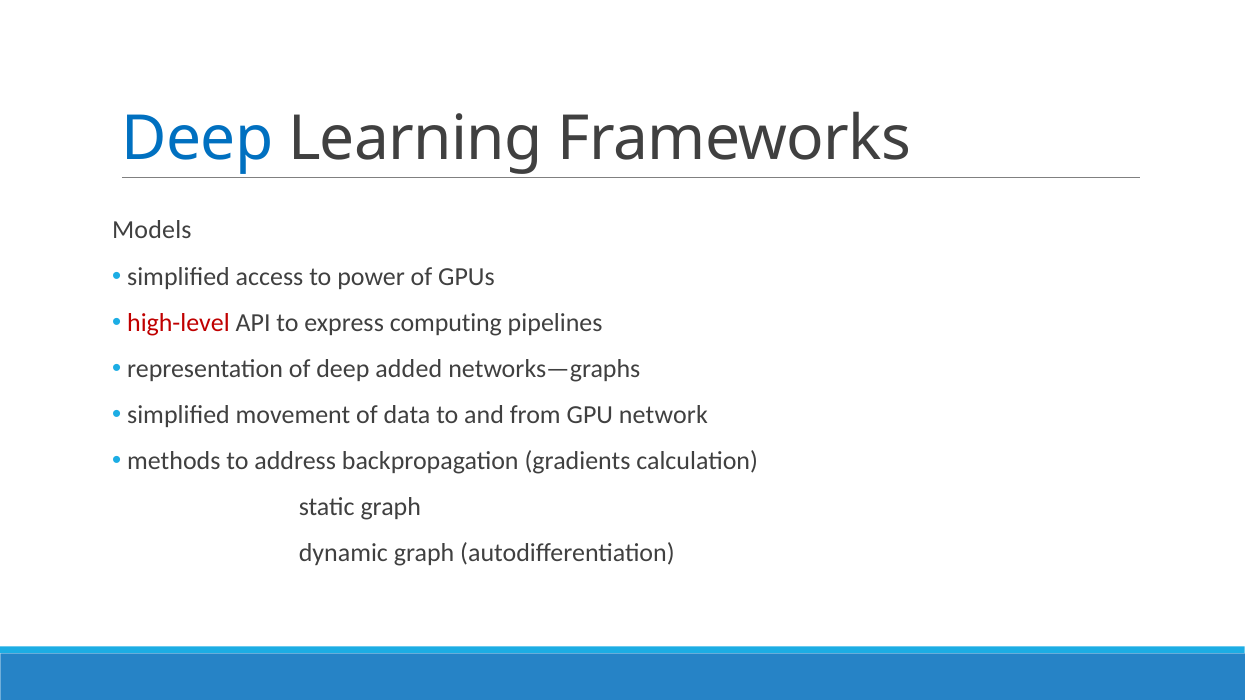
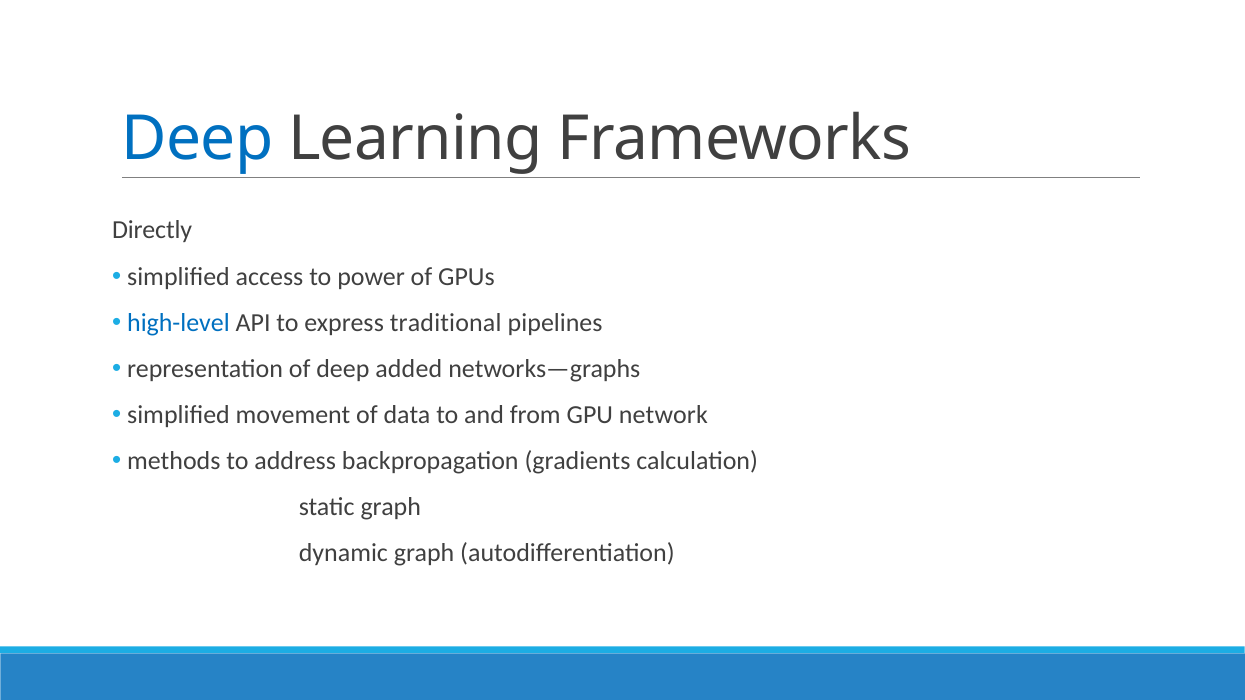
Models: Models -> Directly
high-level colour: red -> blue
computing: computing -> traditional
